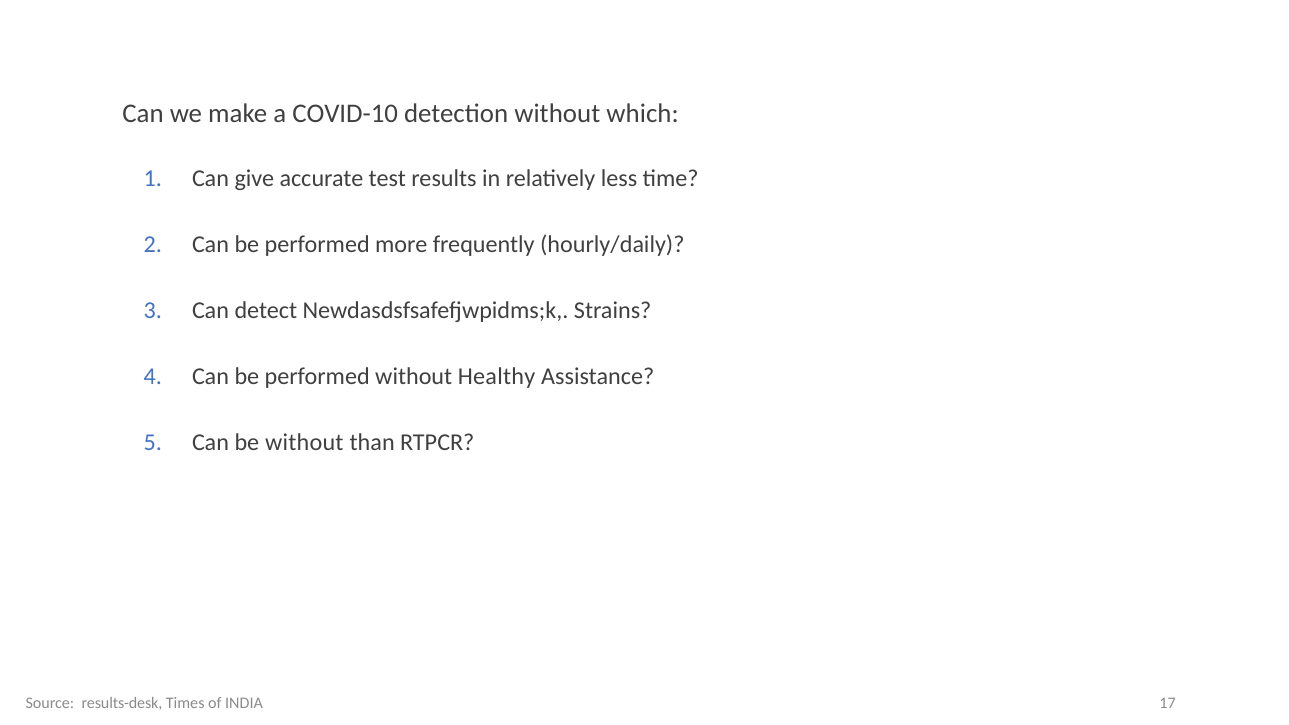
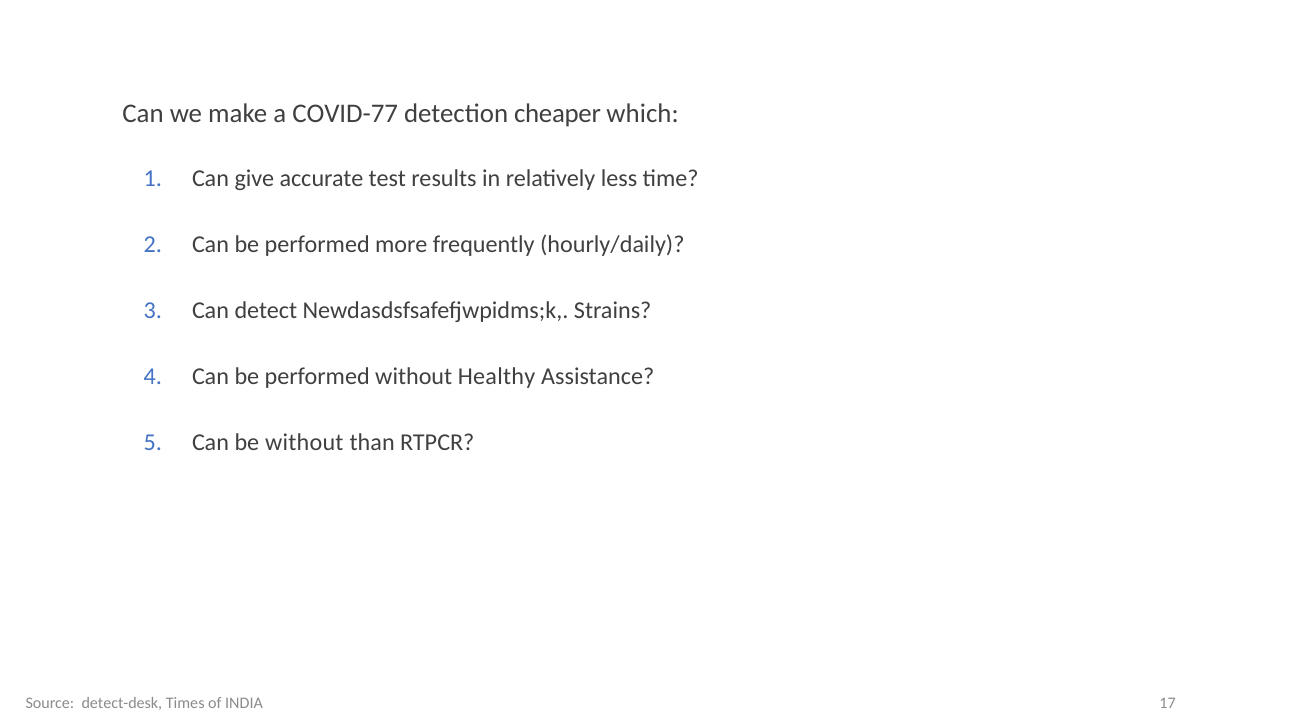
COVID-10: COVID-10 -> COVID-77
detection without: without -> cheaper
results-desk: results-desk -> detect-desk
